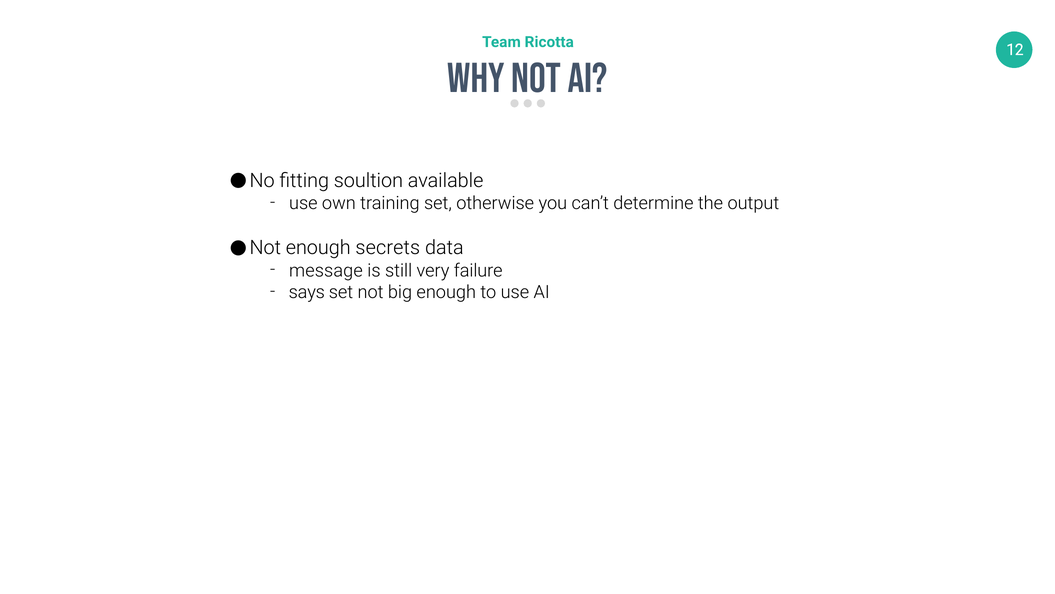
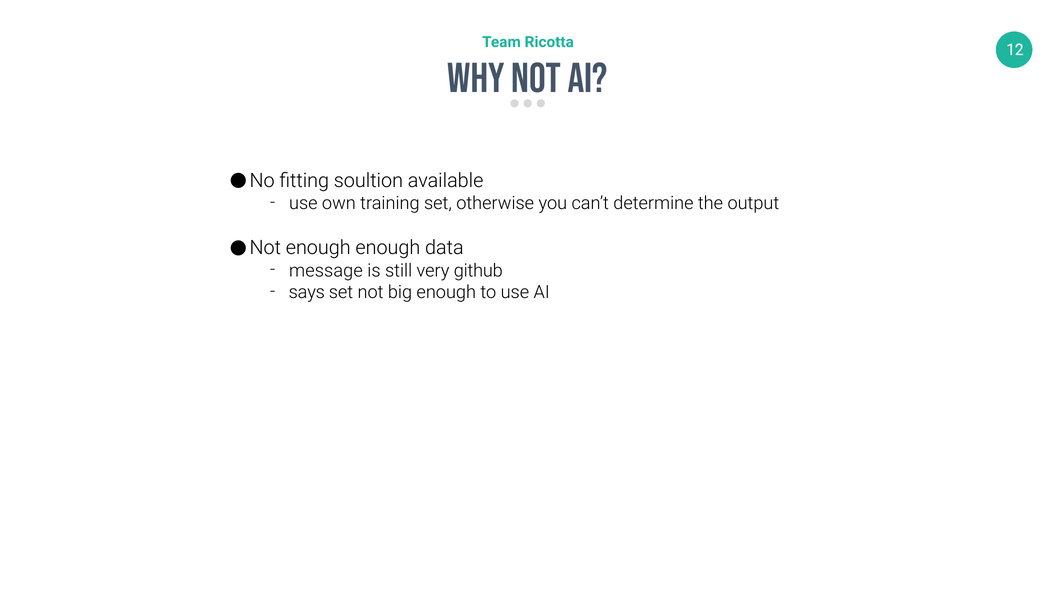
enough secrets: secrets -> enough
failure: failure -> github
